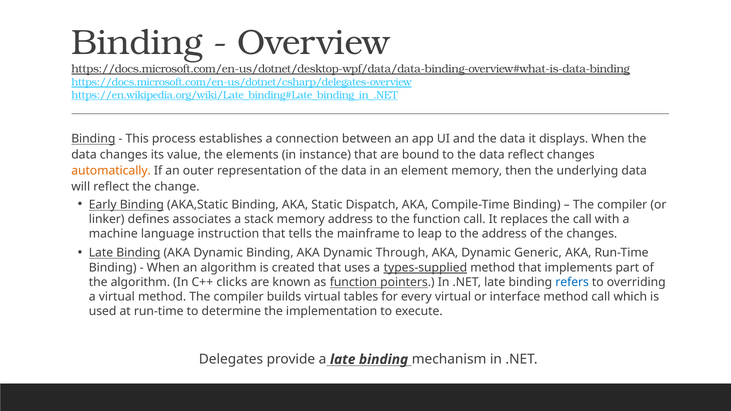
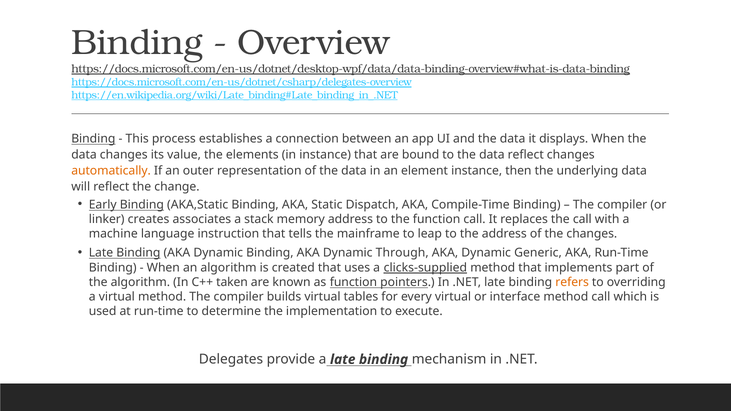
element memory: memory -> instance
defines: defines -> creates
types-supplied: types-supplied -> clicks-supplied
clicks: clicks -> taken
refers colour: blue -> orange
